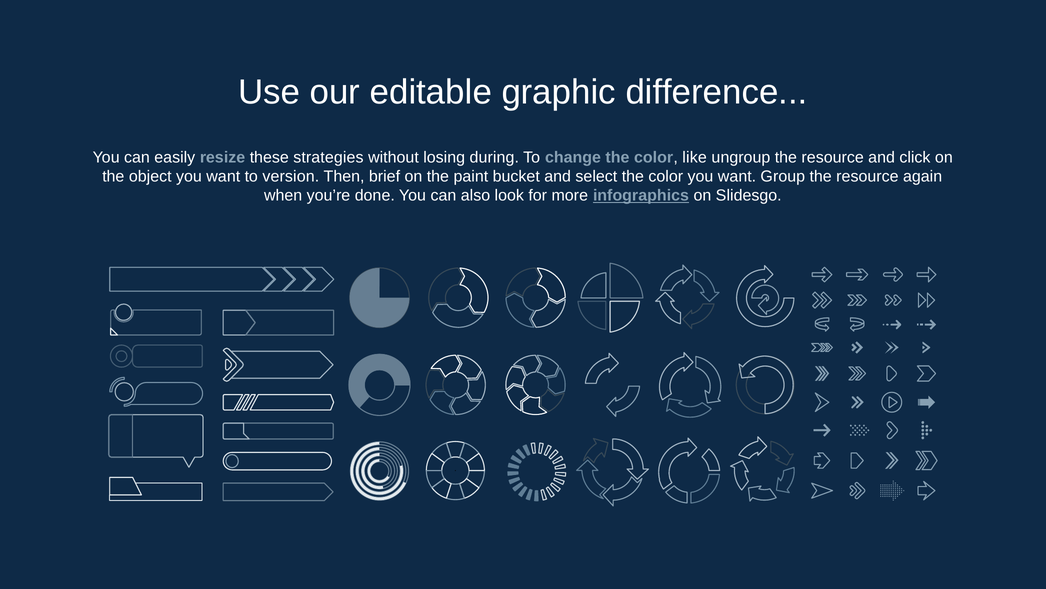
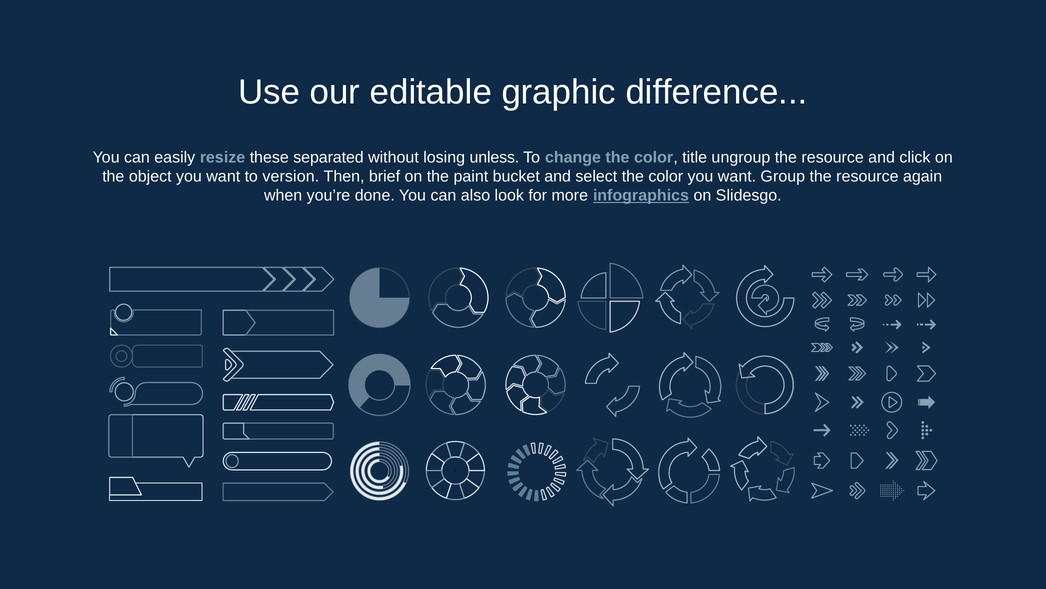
strategies: strategies -> separated
during: during -> unless
like: like -> title
